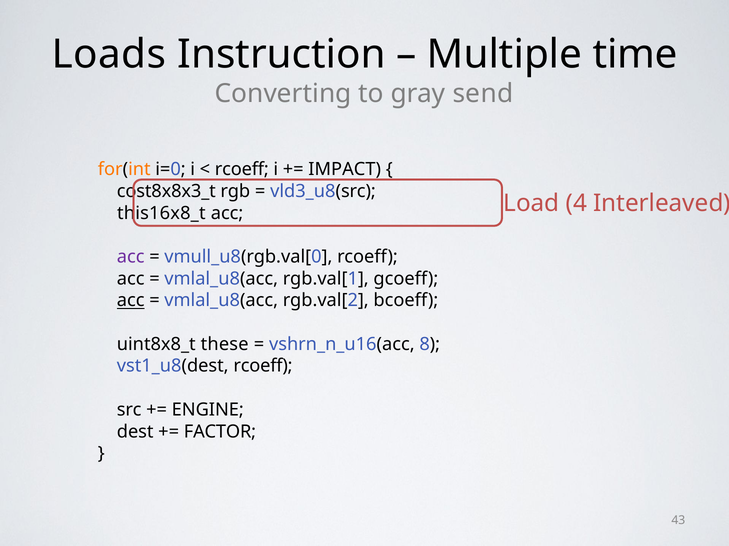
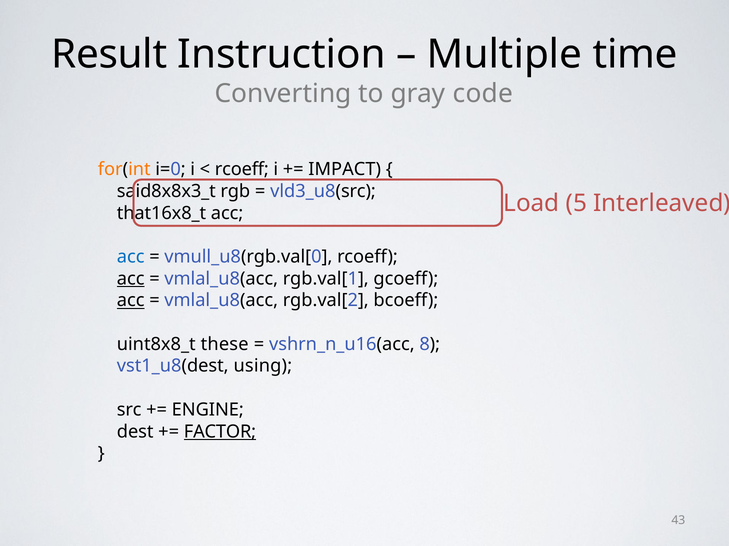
Loads: Loads -> Result
send: send -> code
cost8x8x3_t: cost8x8x3_t -> said8x8x3_t
4: 4 -> 5
this16x8_t: this16x8_t -> that16x8_t
acc at (131, 257) colour: purple -> blue
acc at (131, 279) underline: none -> present
vst1_u8(dest rcoeff: rcoeff -> using
FACTOR underline: none -> present
